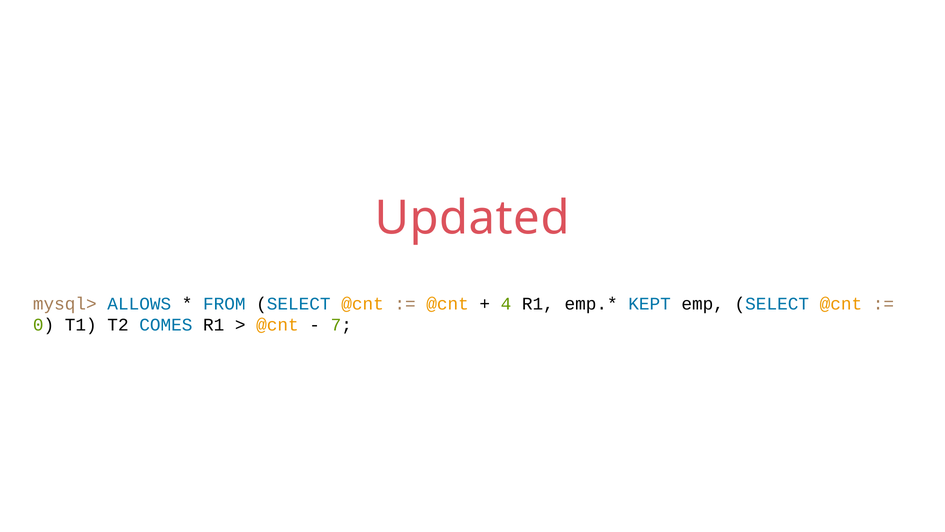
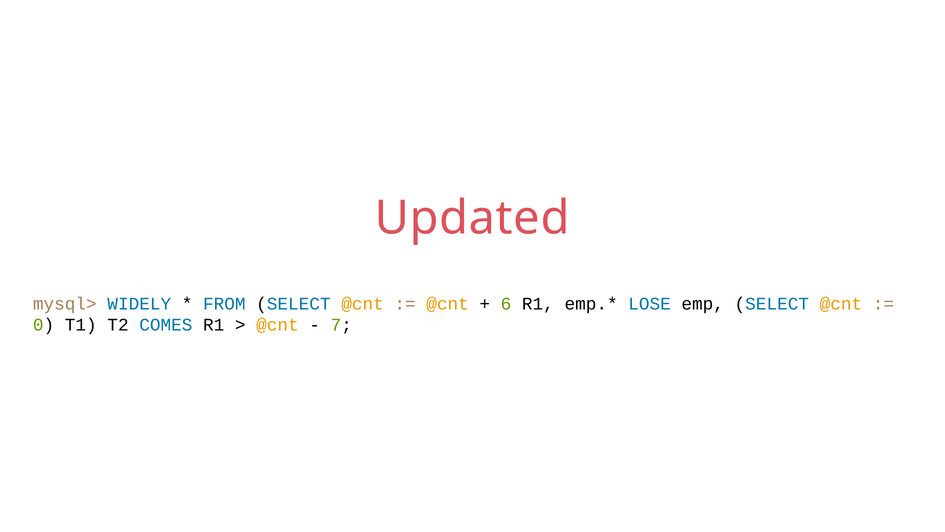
ALLOWS: ALLOWS -> WIDELY
4: 4 -> 6
KEPT: KEPT -> LOSE
